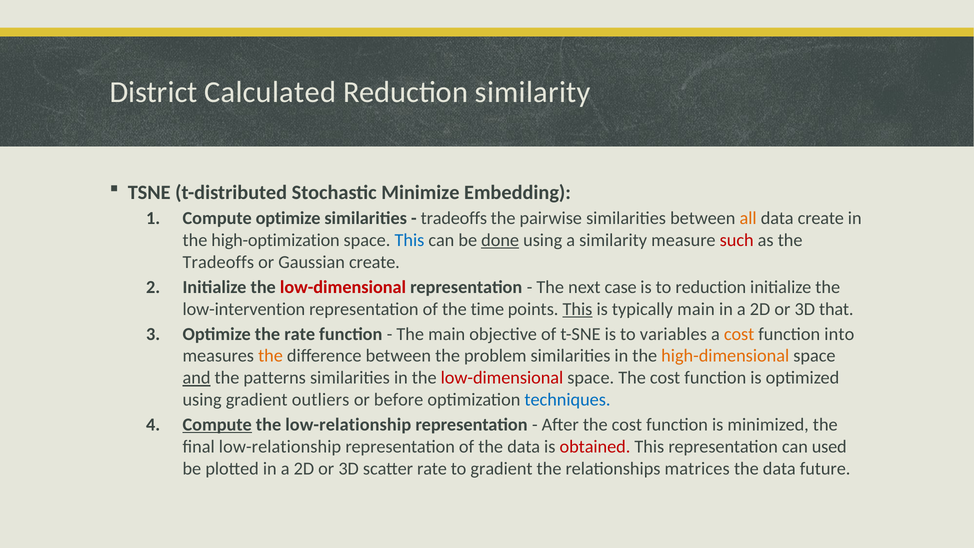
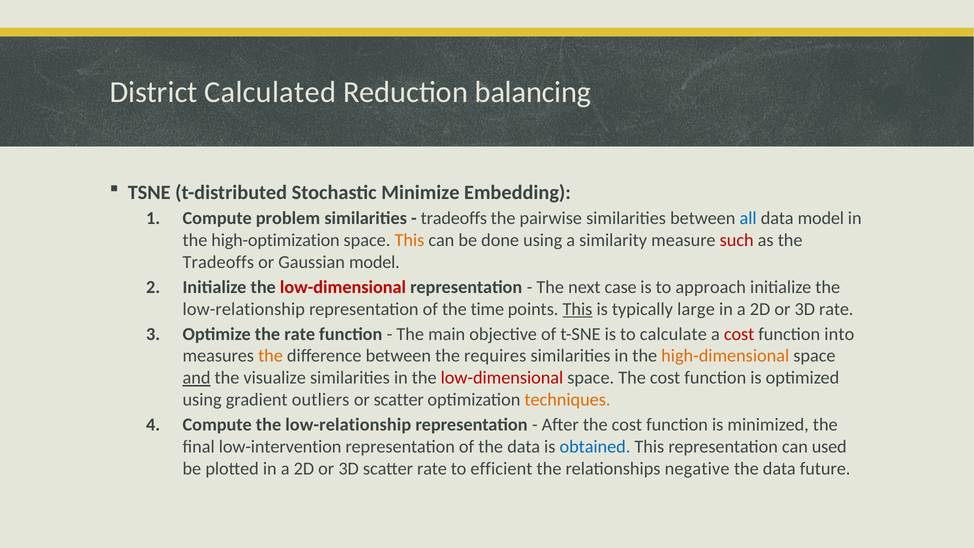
Reduction similarity: similarity -> balancing
Compute optimize: optimize -> problem
all colour: orange -> blue
data create: create -> model
This at (409, 240) colour: blue -> orange
done underline: present -> none
Gaussian create: create -> model
to reduction: reduction -> approach
low-intervention at (244, 309): low-intervention -> low-relationship
typically main: main -> large
3D that: that -> rate
variables: variables -> calculate
cost at (739, 334) colour: orange -> red
problem: problem -> requires
patterns: patterns -> visualize
or before: before -> scatter
techniques colour: blue -> orange
Compute at (217, 425) underline: present -> none
final low-relationship: low-relationship -> low-intervention
obtained colour: red -> blue
to gradient: gradient -> efficient
matrices: matrices -> negative
